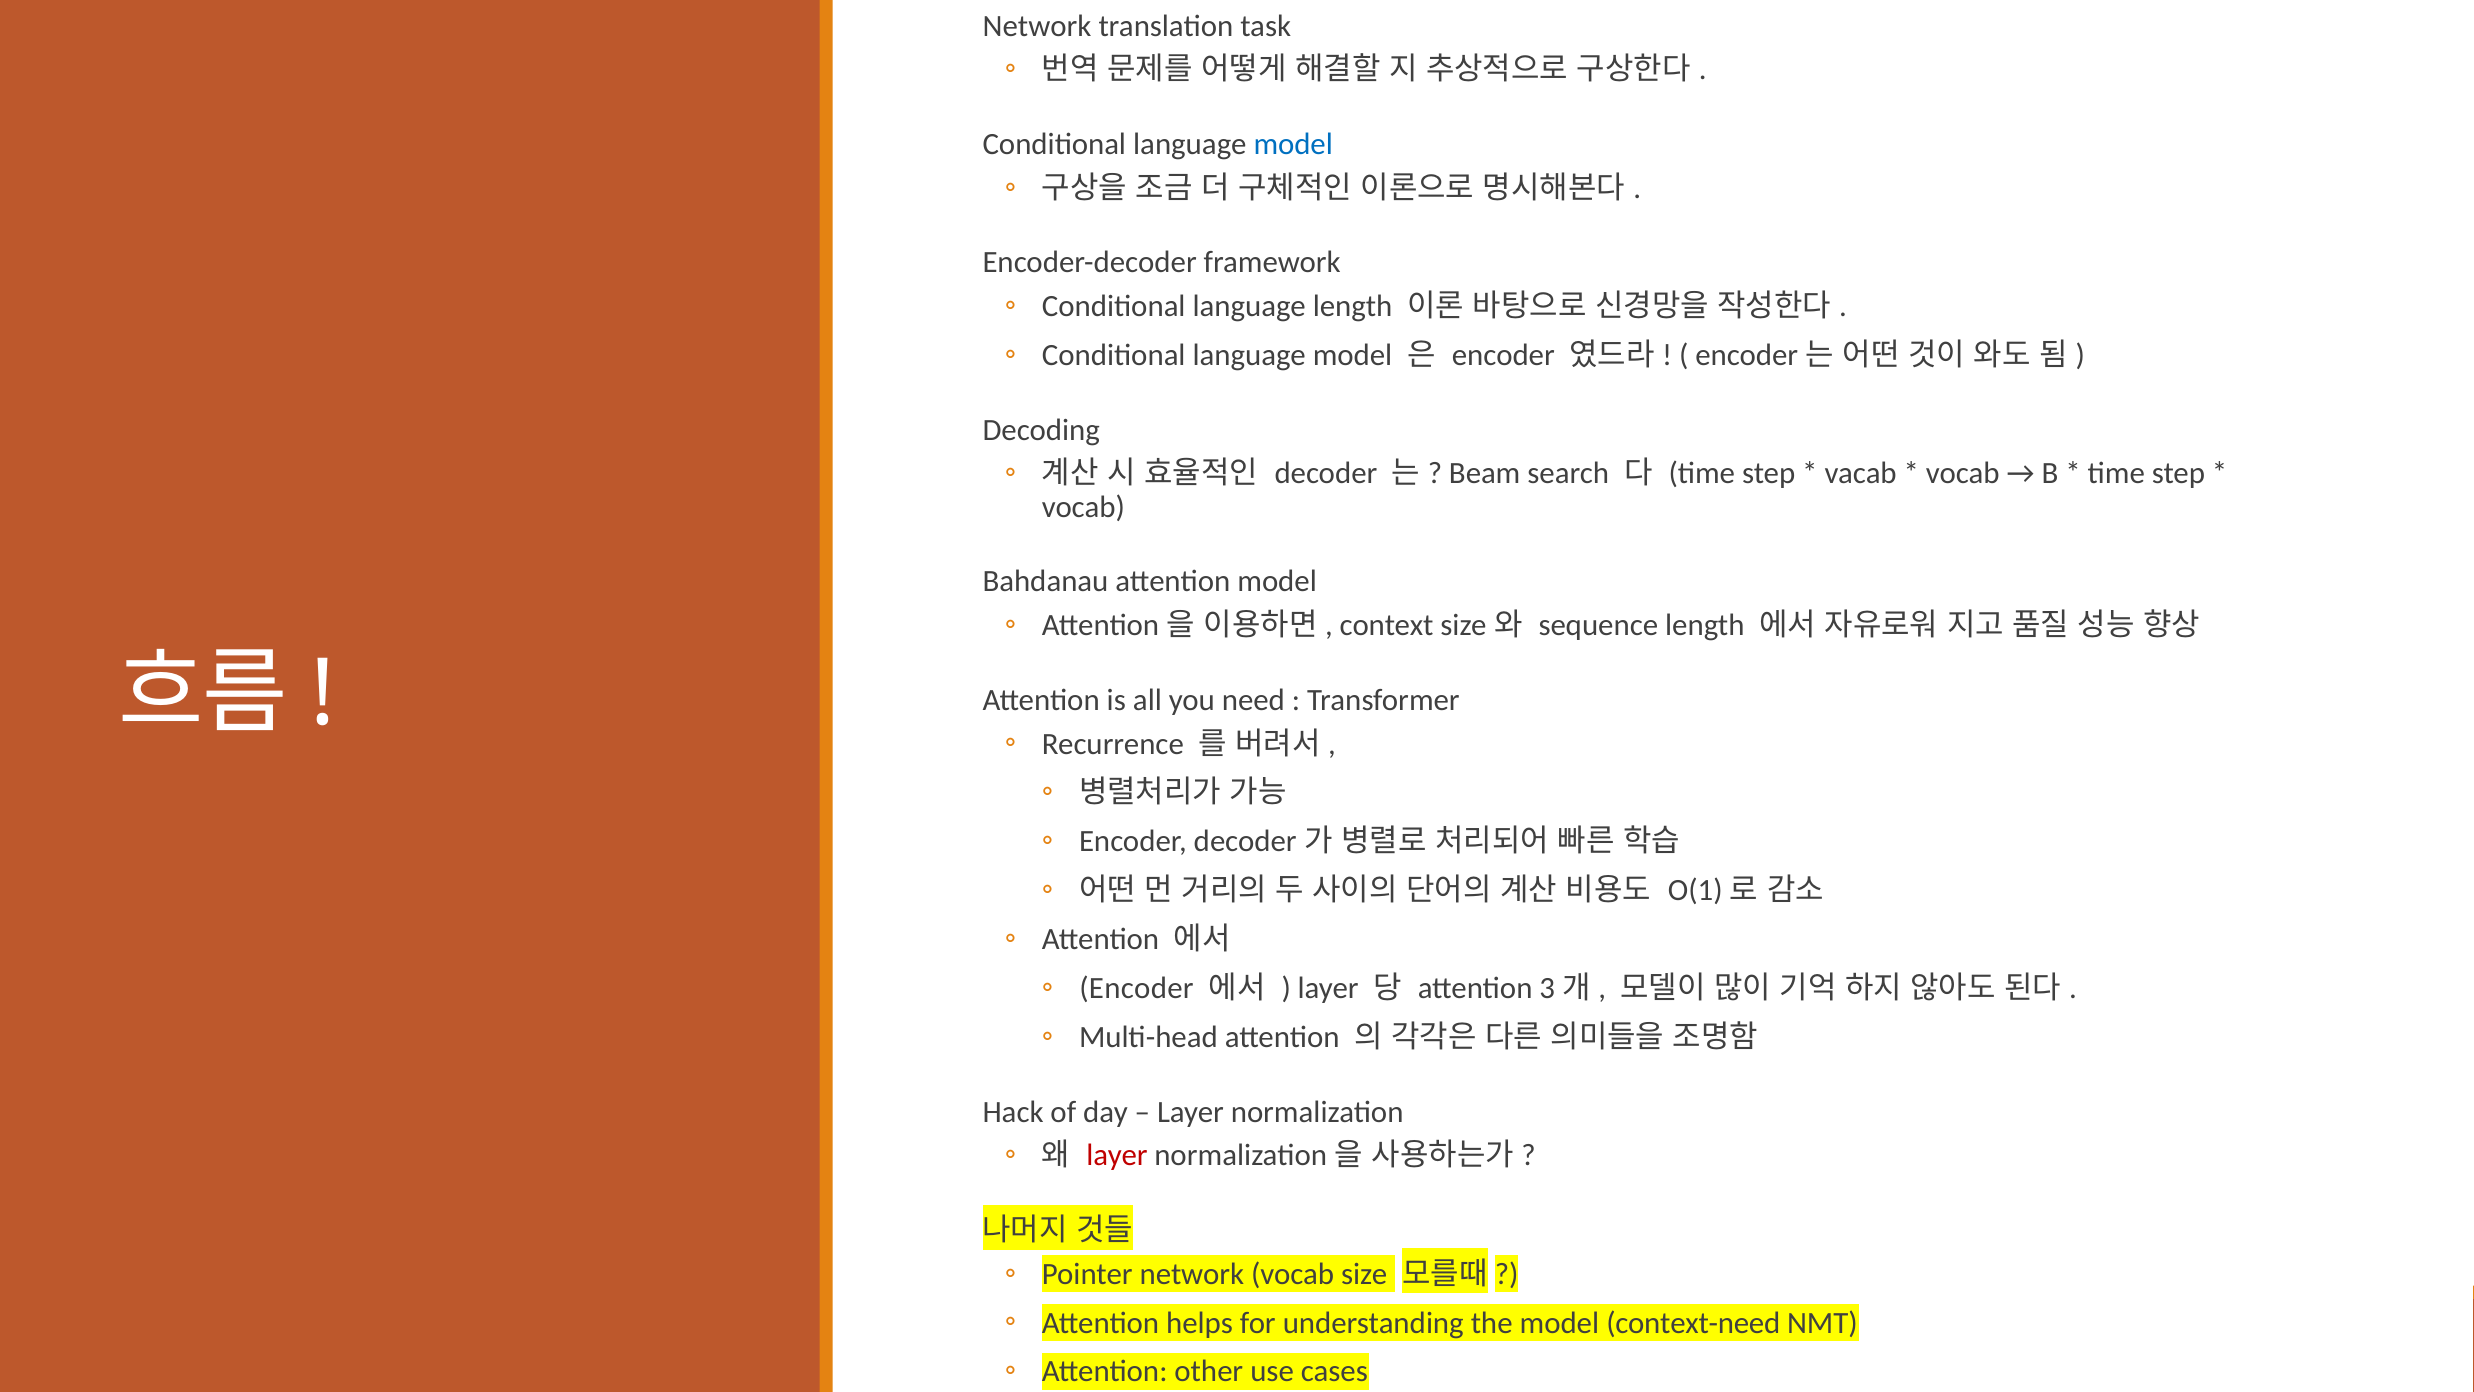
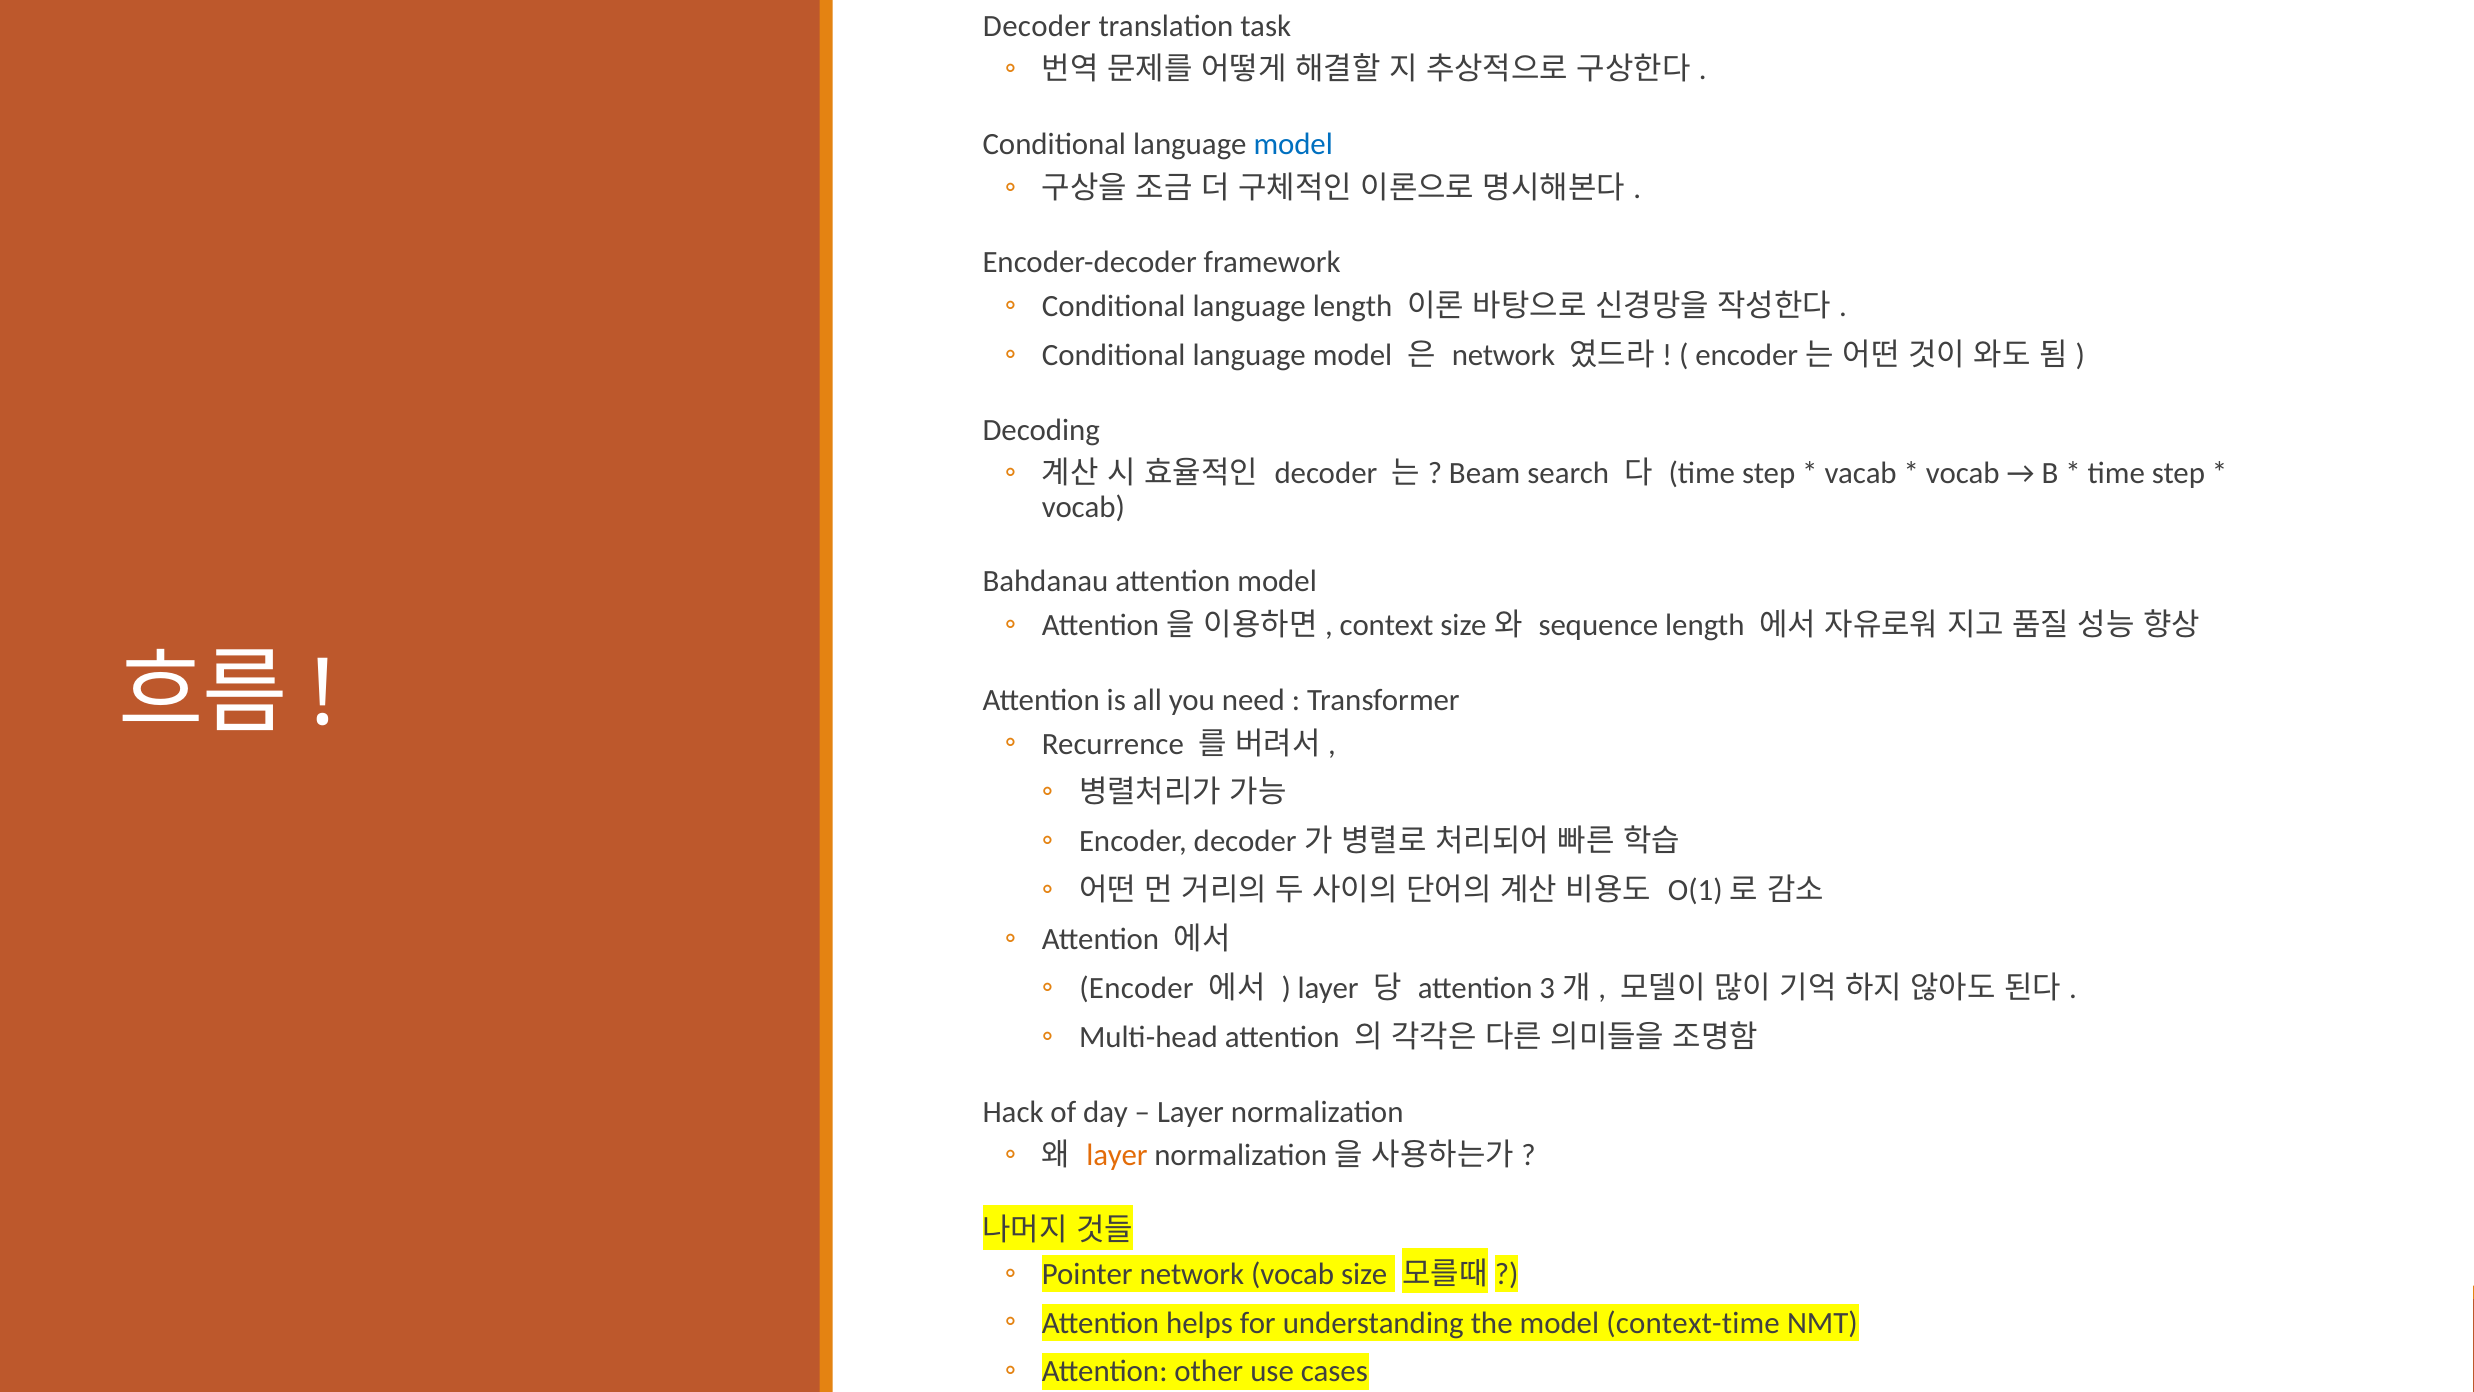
Network at (1037, 26): Network -> Decoder
encoder at (1503, 355): encoder -> network
layer at (1117, 1155) colour: red -> orange
context-need: context-need -> context-time
